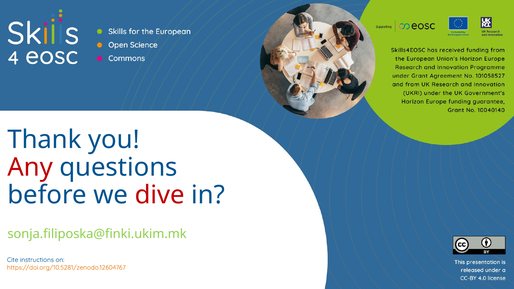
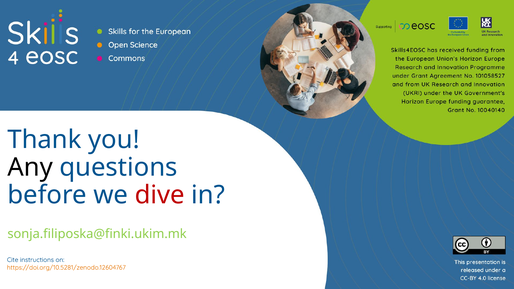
Any colour: red -> black
